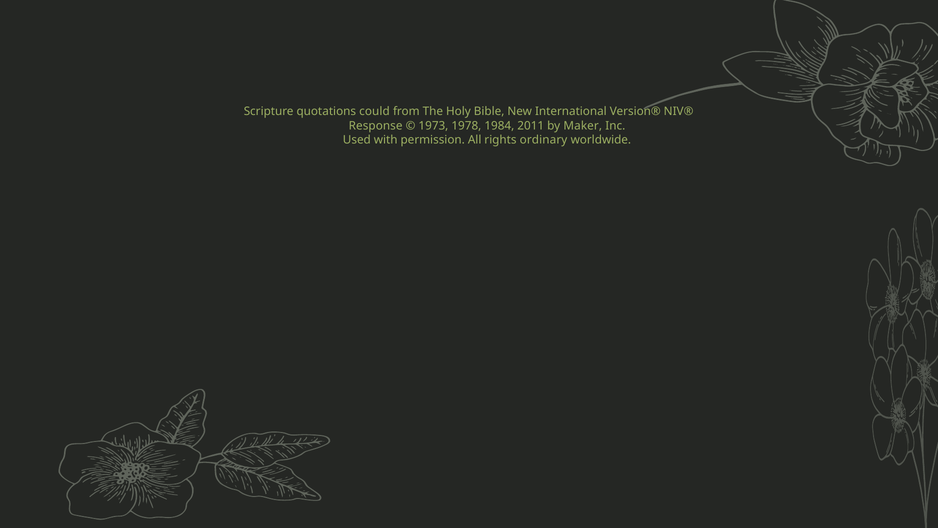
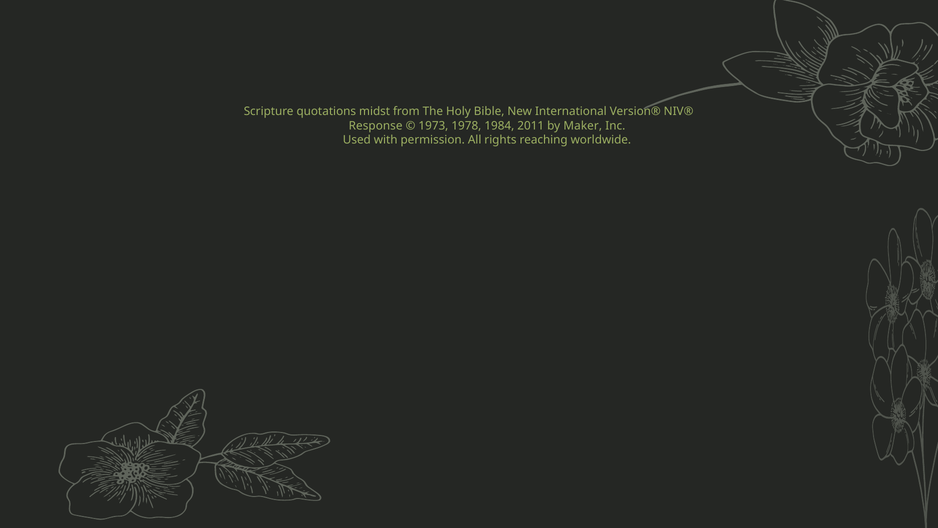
could: could -> midst
ordinary: ordinary -> reaching
